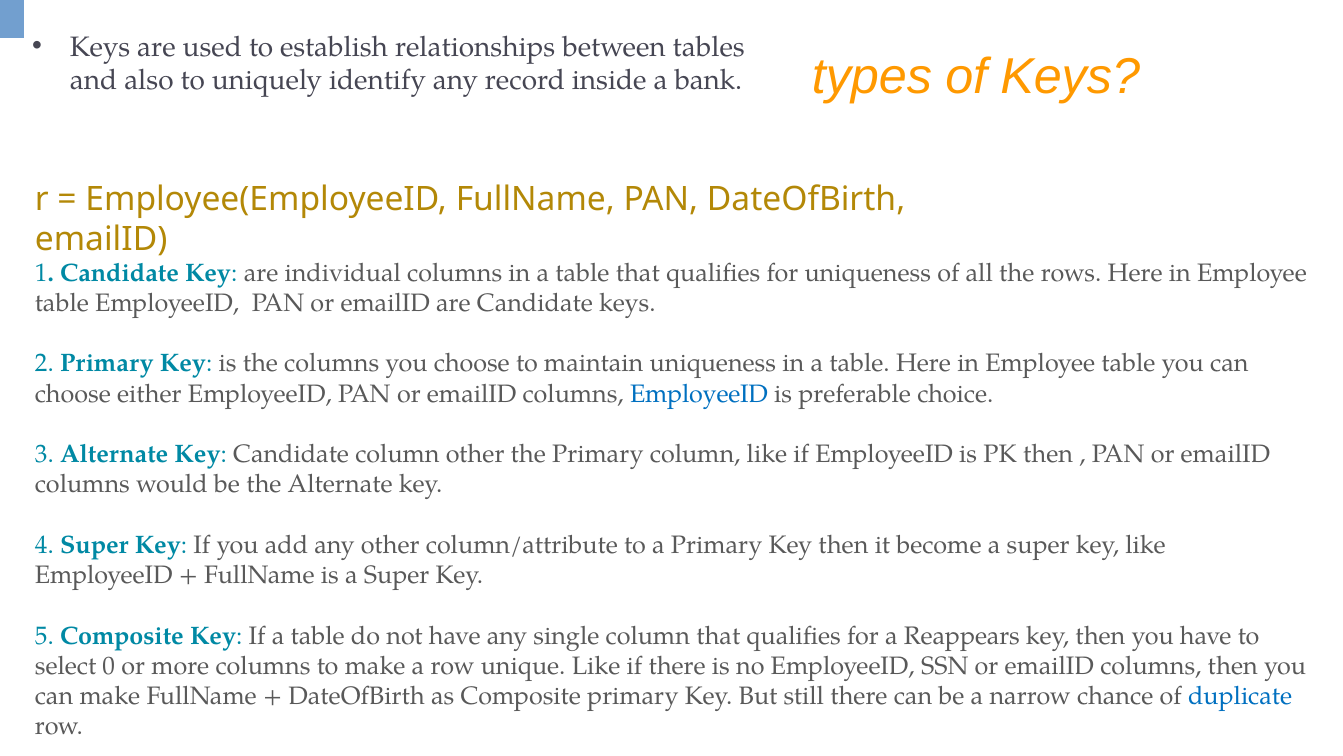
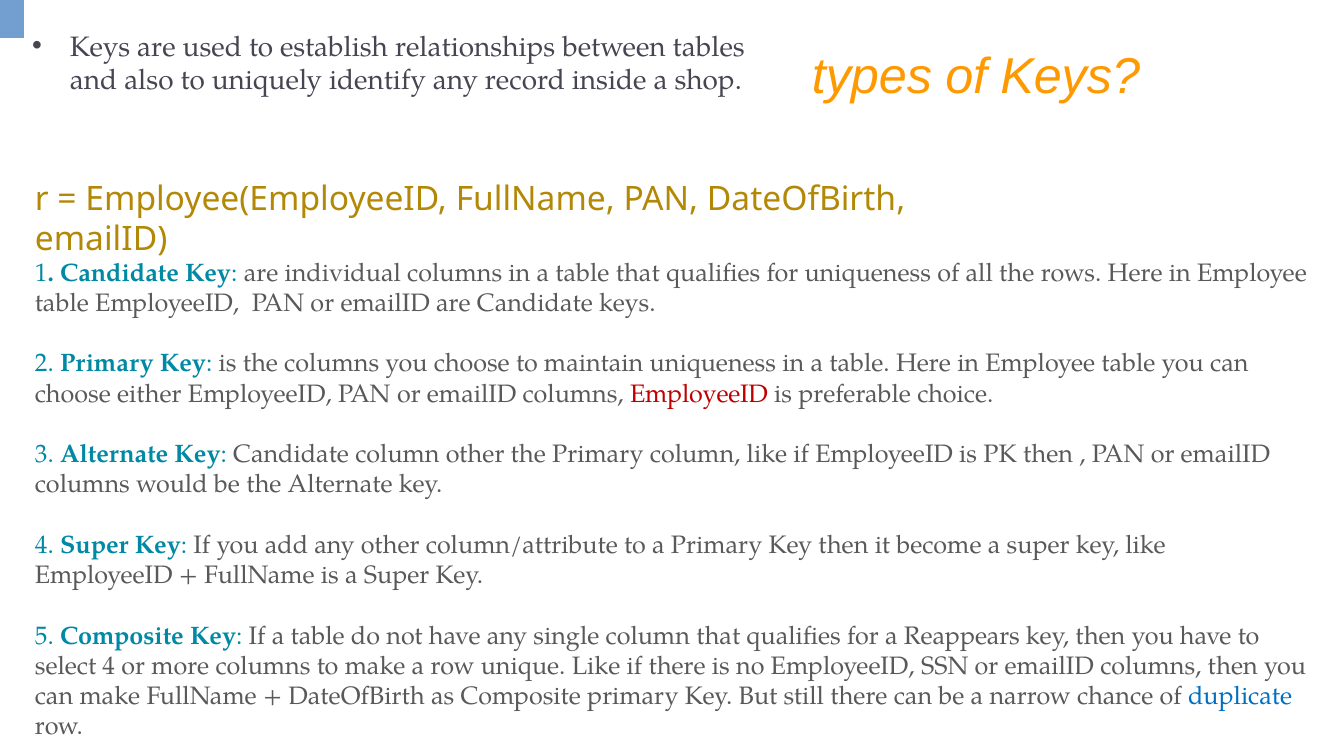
bank: bank -> shop
EmployeeID at (699, 394) colour: blue -> red
select 0: 0 -> 4
